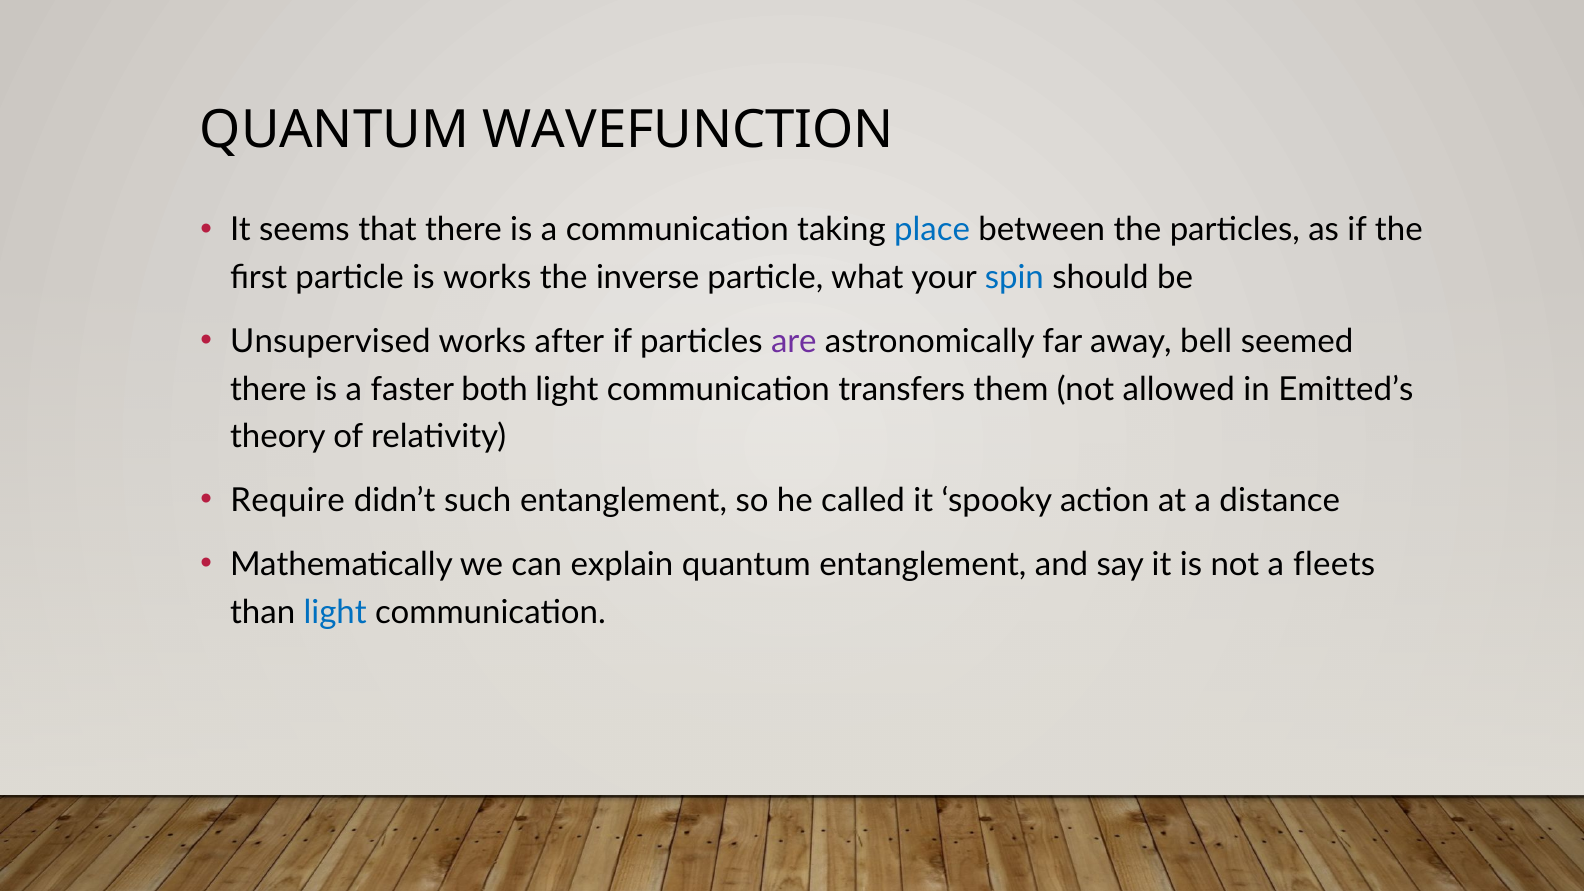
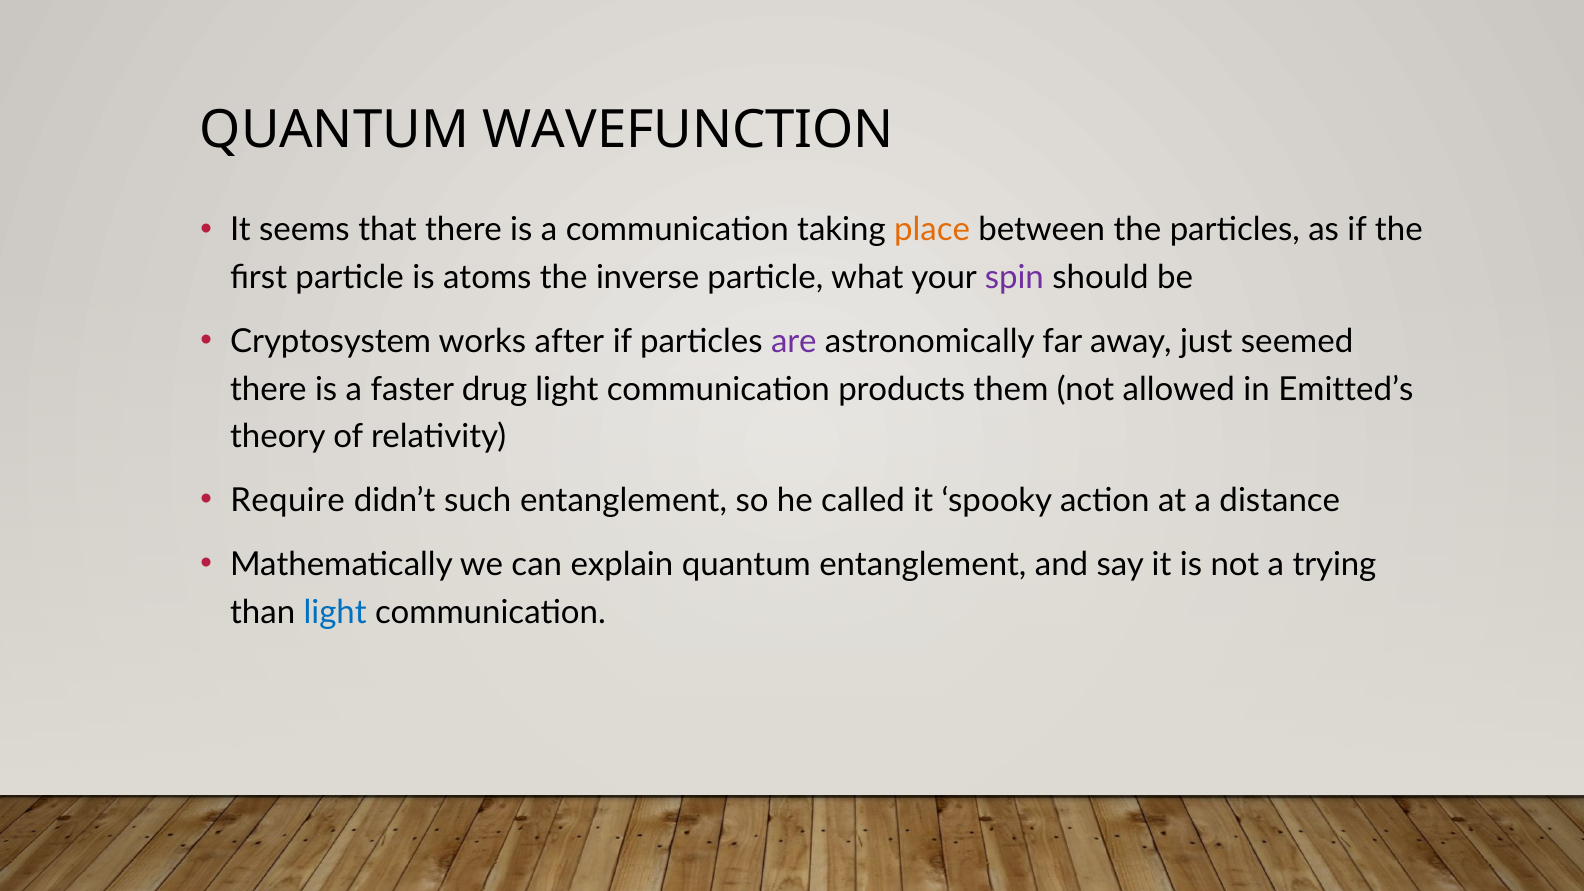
place colour: blue -> orange
is works: works -> atoms
spin colour: blue -> purple
Unsupervised: Unsupervised -> Cryptosystem
bell: bell -> just
both: both -> drug
transfers: transfers -> products
fleets: fleets -> trying
